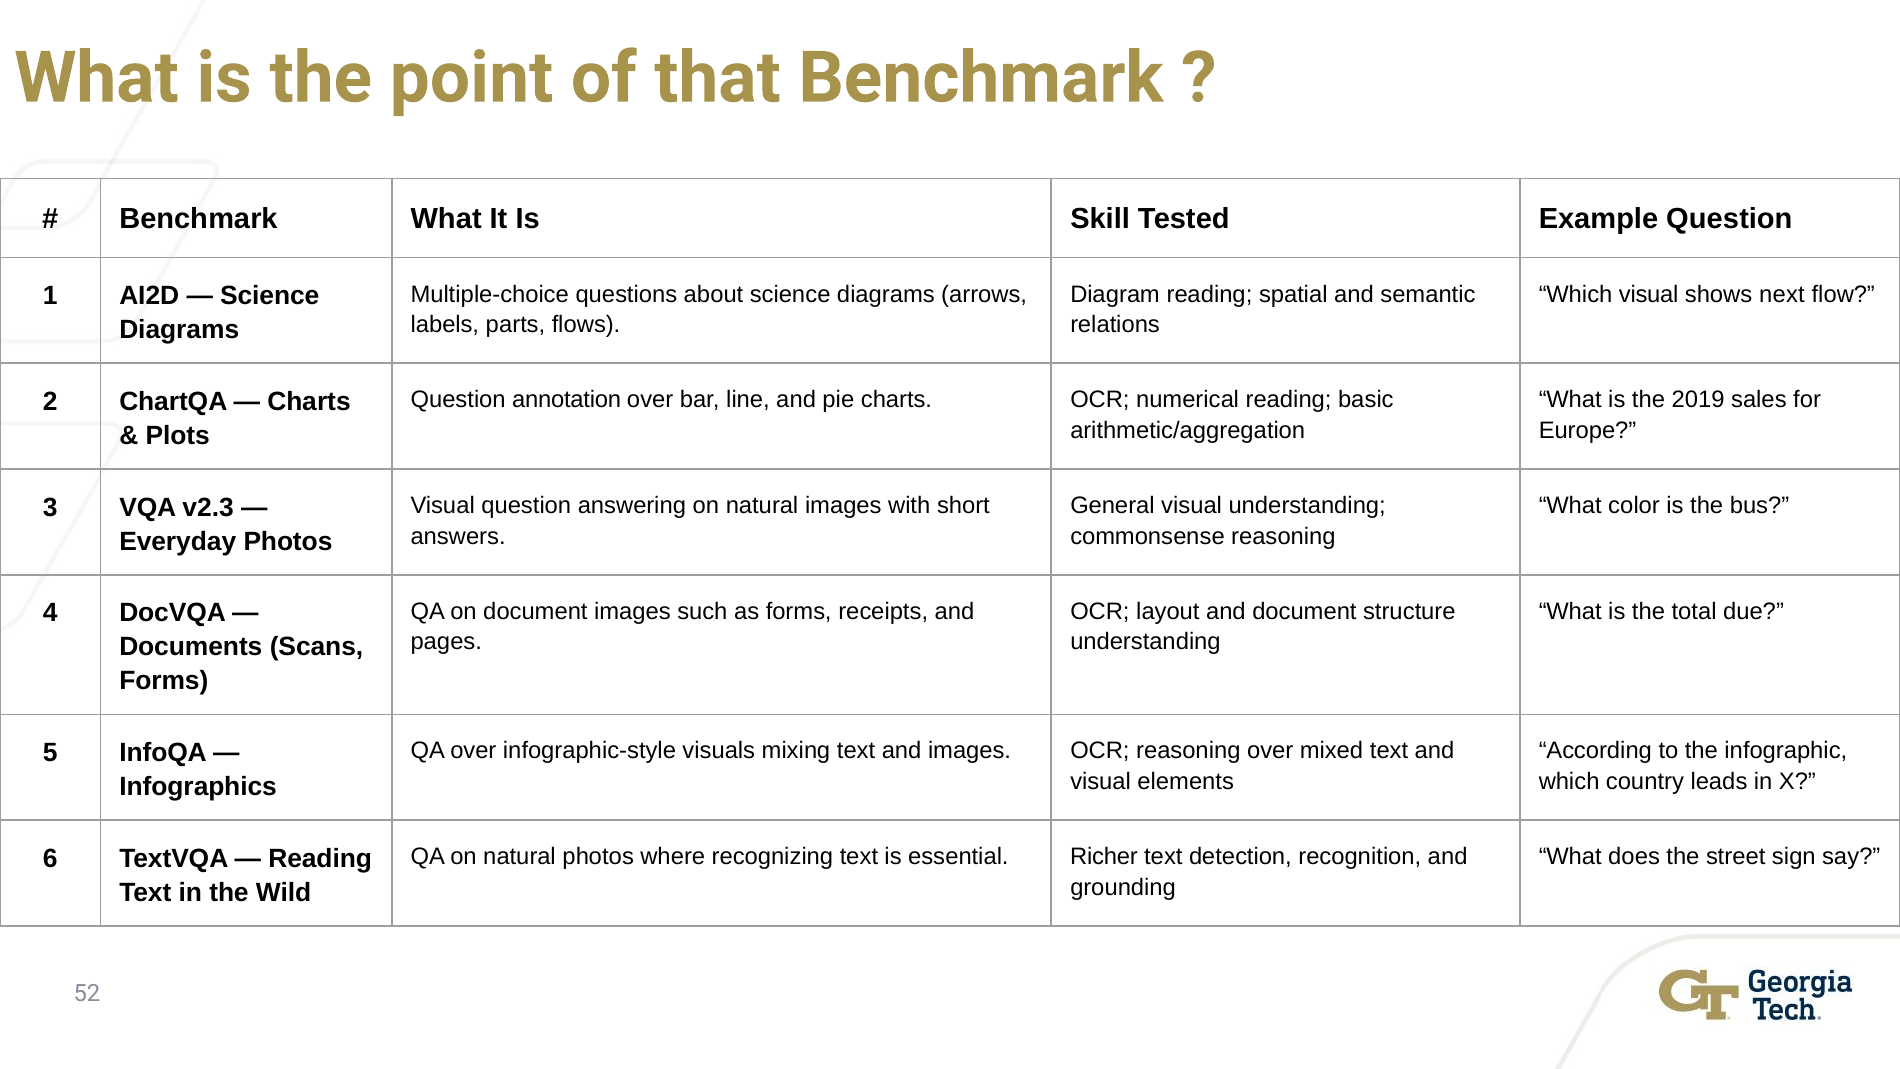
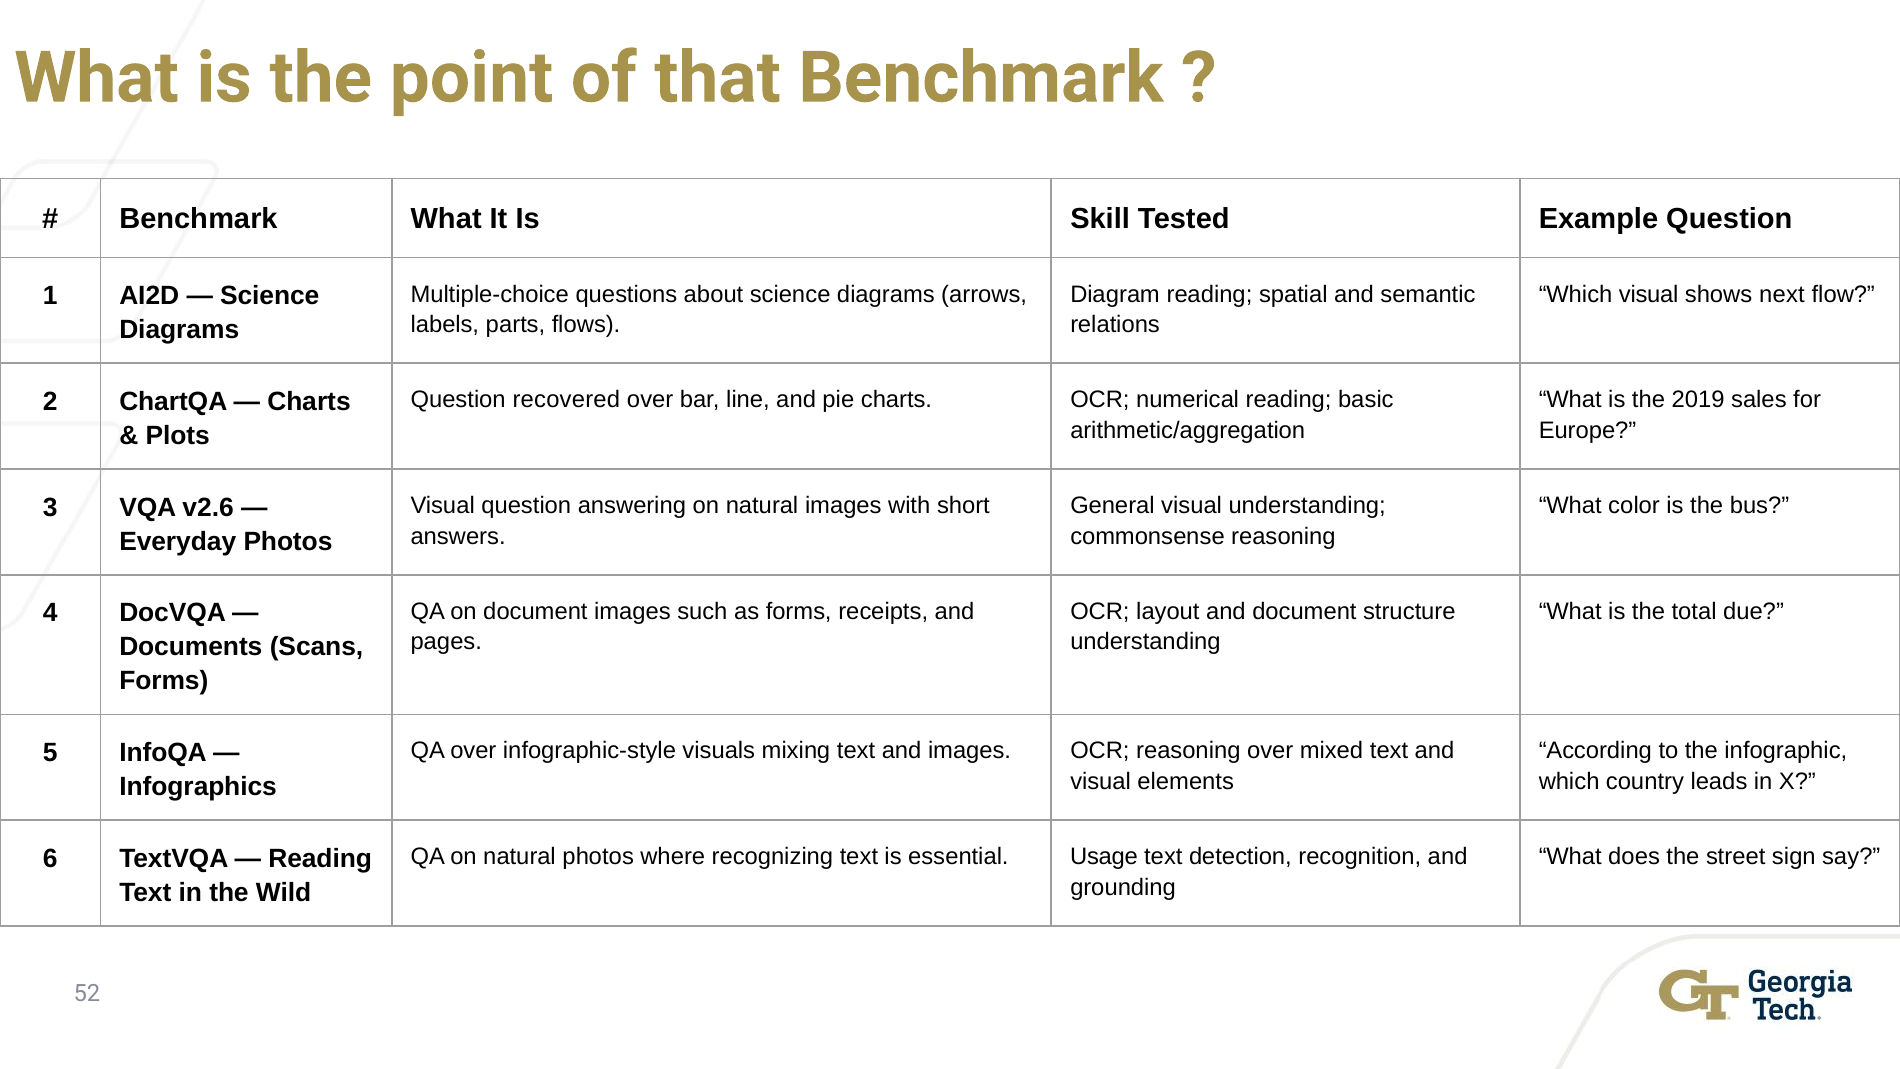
annotation: annotation -> recovered
v2.3: v2.3 -> v2.6
Richer: Richer -> Usage
